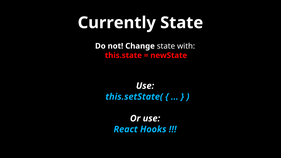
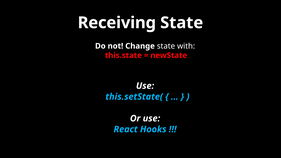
Currently: Currently -> Receiving
